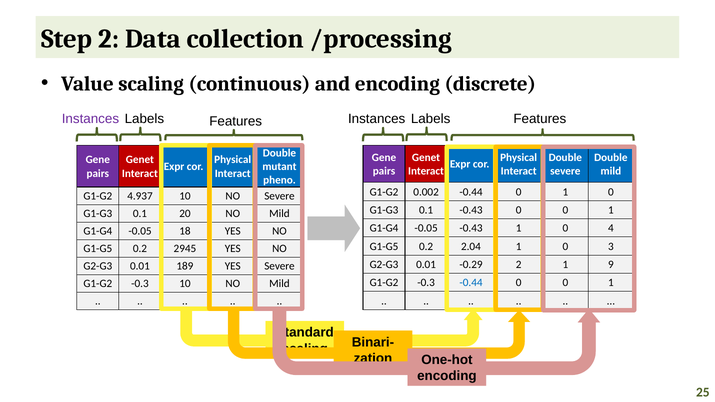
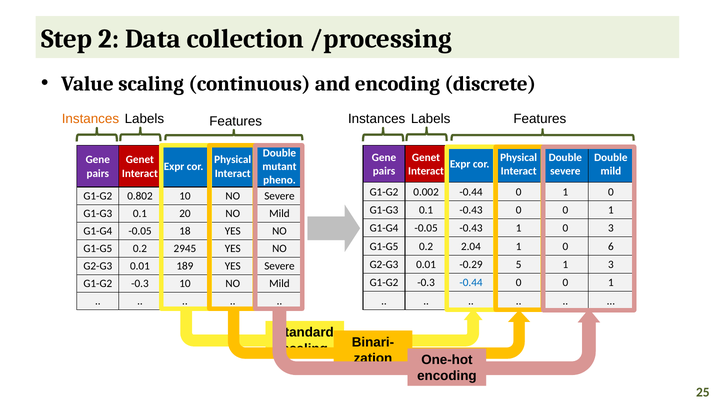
Instances at (90, 119) colour: purple -> orange
4.937: 4.937 -> 0.802
0 4: 4 -> 3
3: 3 -> 6
-0.29 2: 2 -> 5
1 9: 9 -> 3
